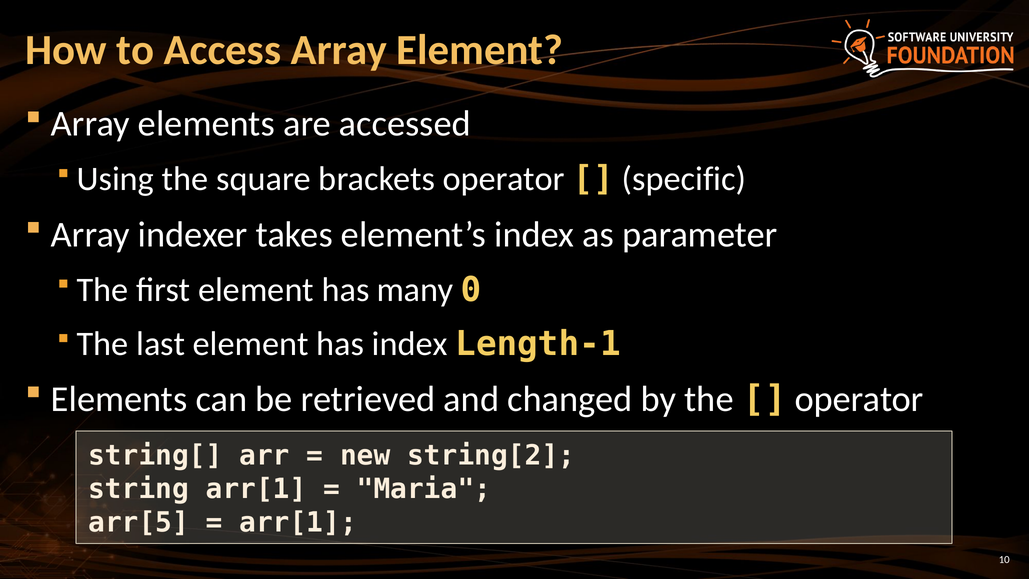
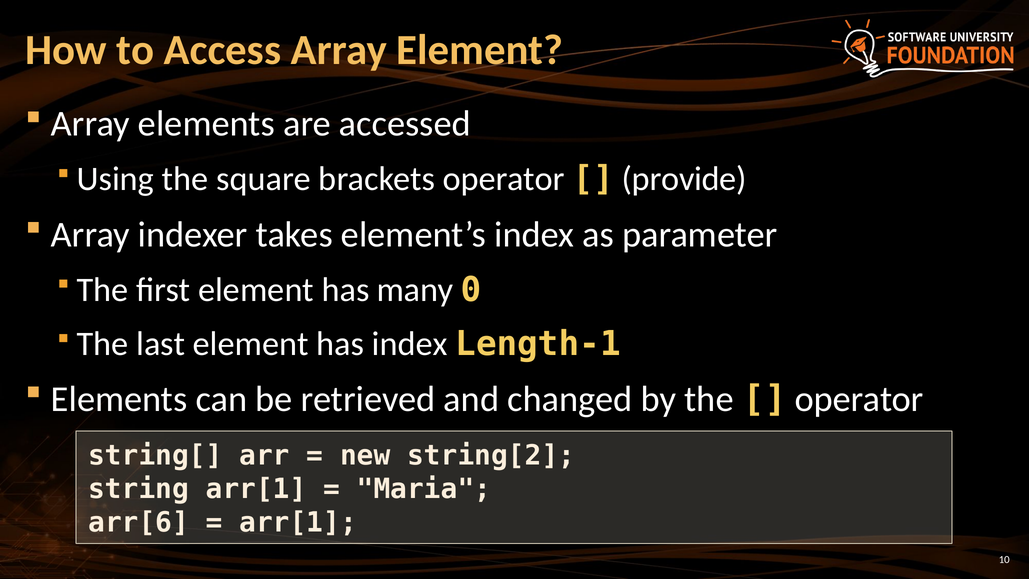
specific: specific -> provide
arr[5: arr[5 -> arr[6
